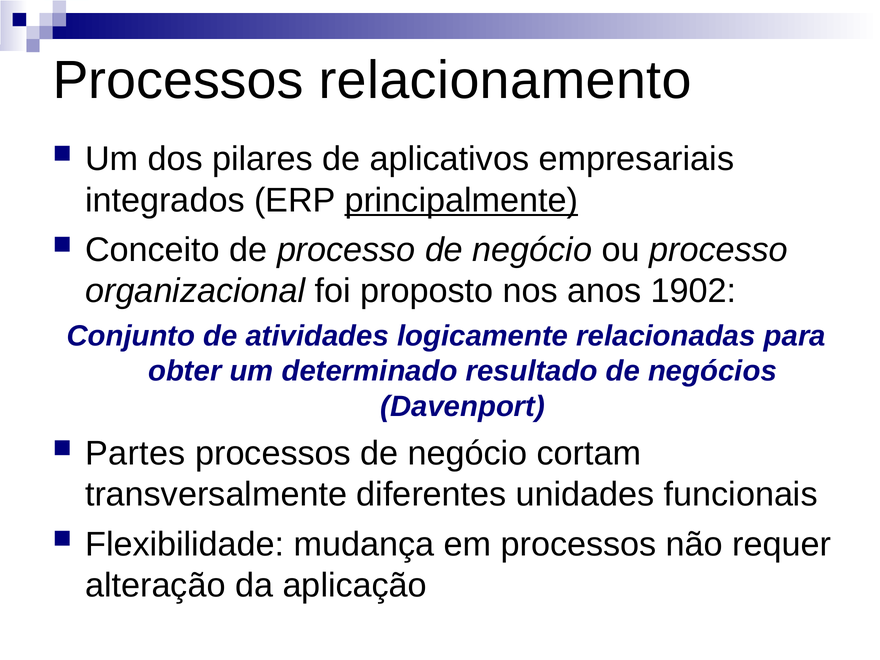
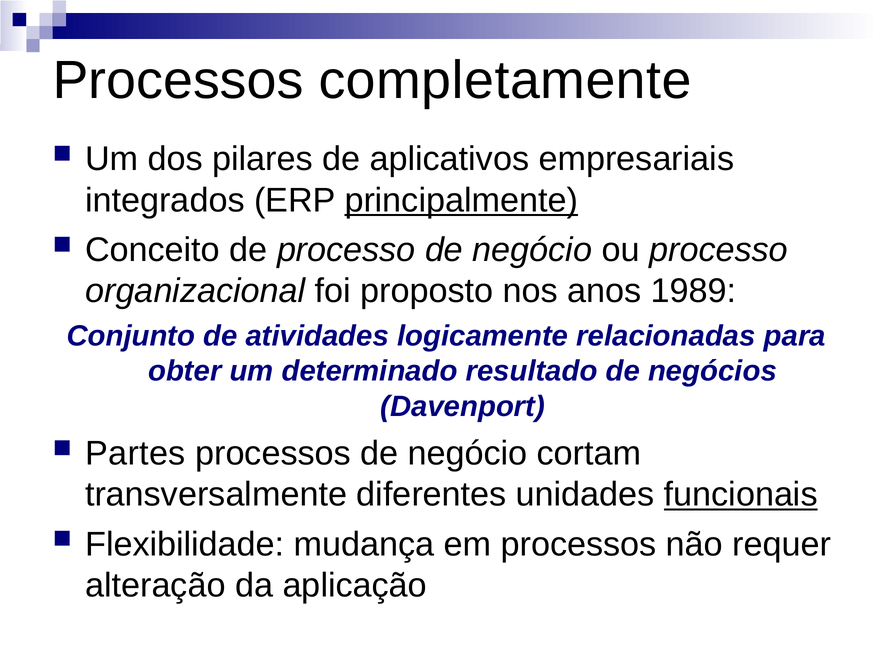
relacionamento: relacionamento -> completamente
1902: 1902 -> 1989
funcionais underline: none -> present
